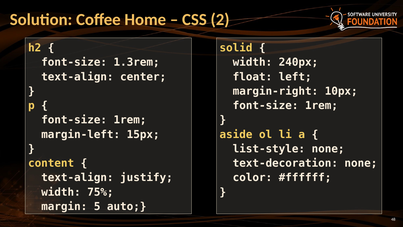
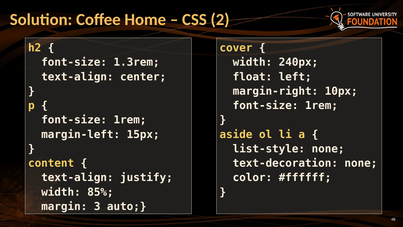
solid: solid -> cover
75%: 75% -> 85%
5: 5 -> 3
